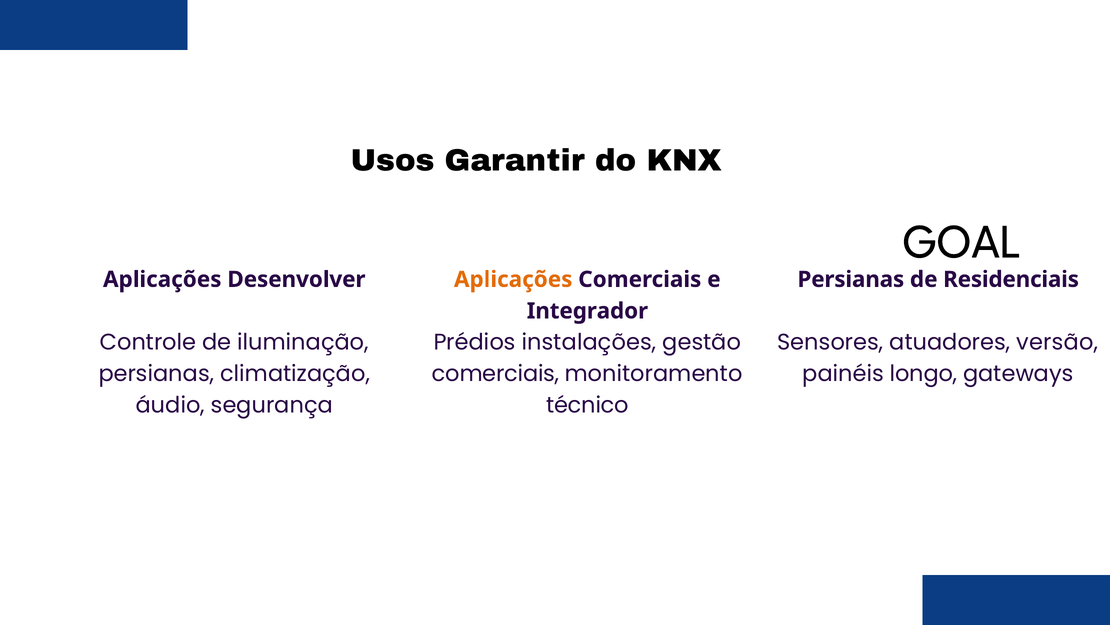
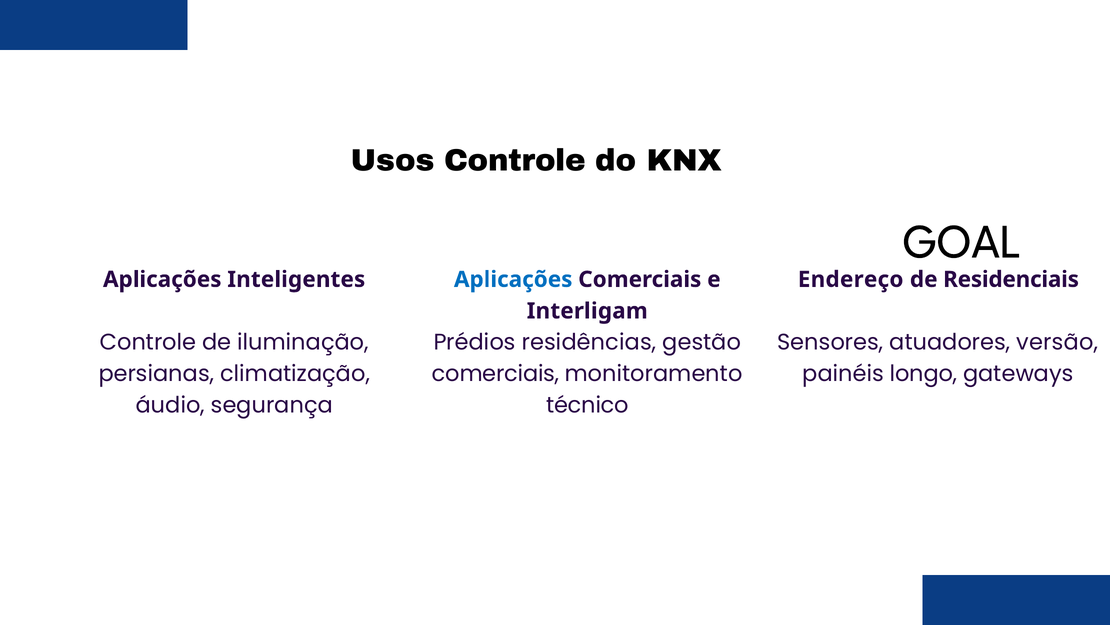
Usos Garantir: Garantir -> Controle
Desenvolver: Desenvolver -> Inteligentes
Aplicações at (513, 279) colour: orange -> blue
Persianas at (851, 279): Persianas -> Endereço
Integrador: Integrador -> Interligam
instalações: instalações -> residências
